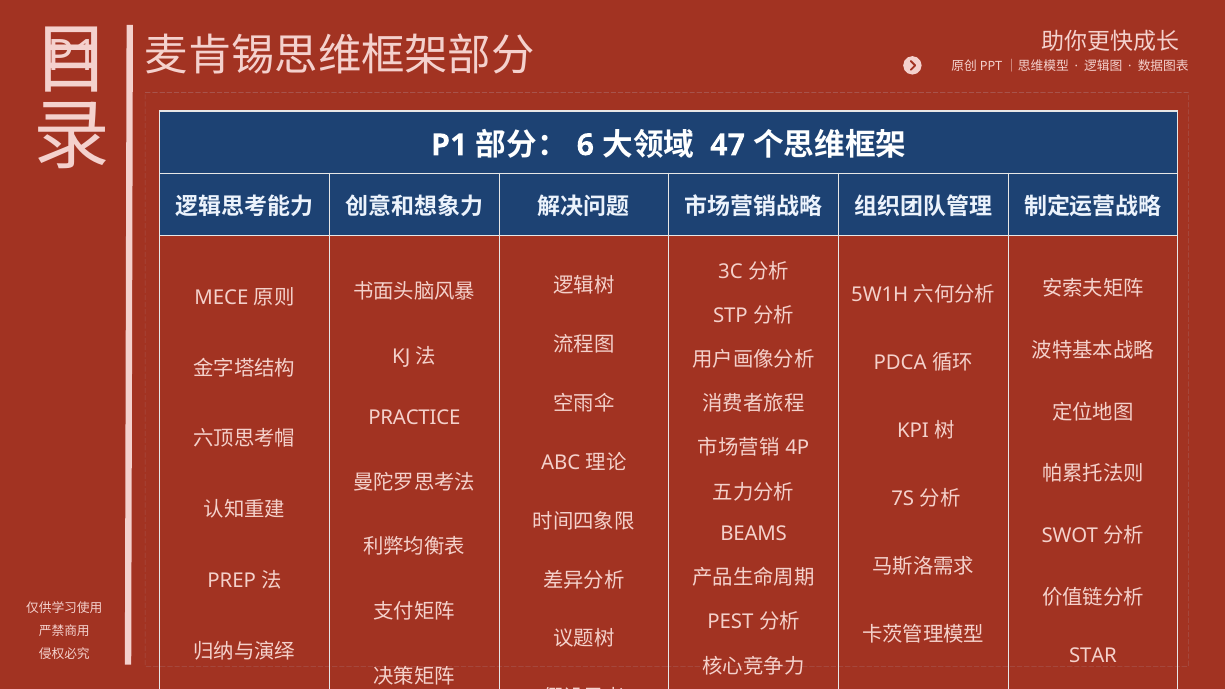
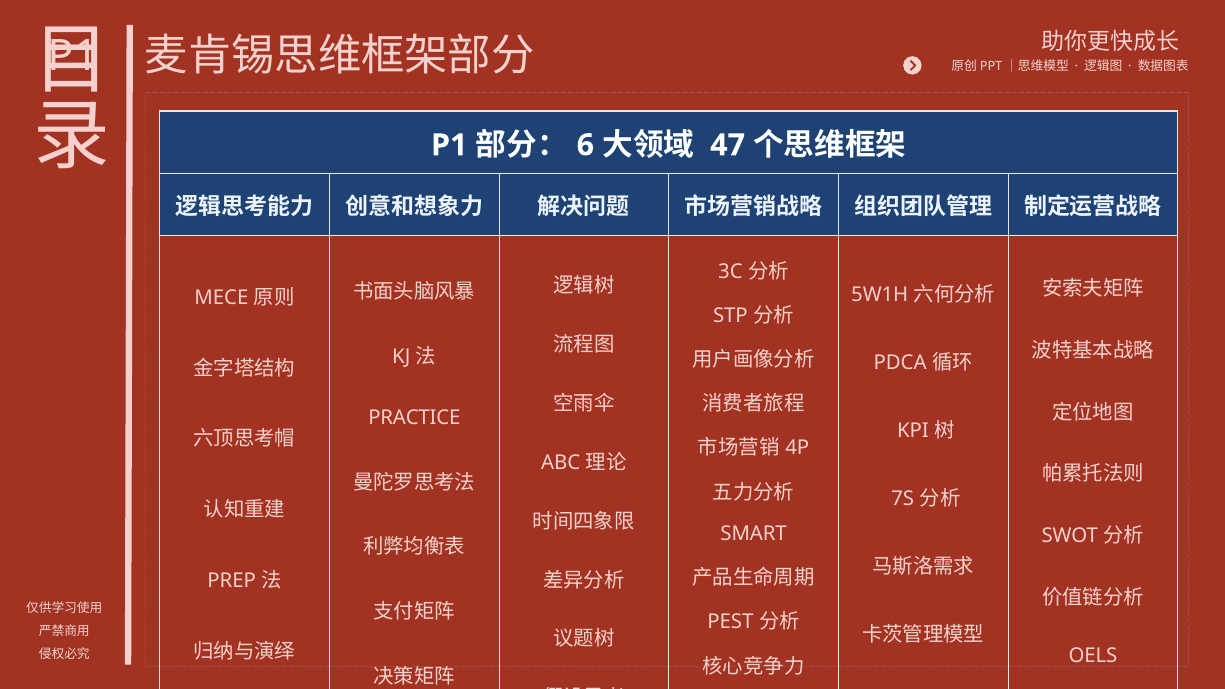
BEAMS: BEAMS -> SMART
STAR: STAR -> OELS
